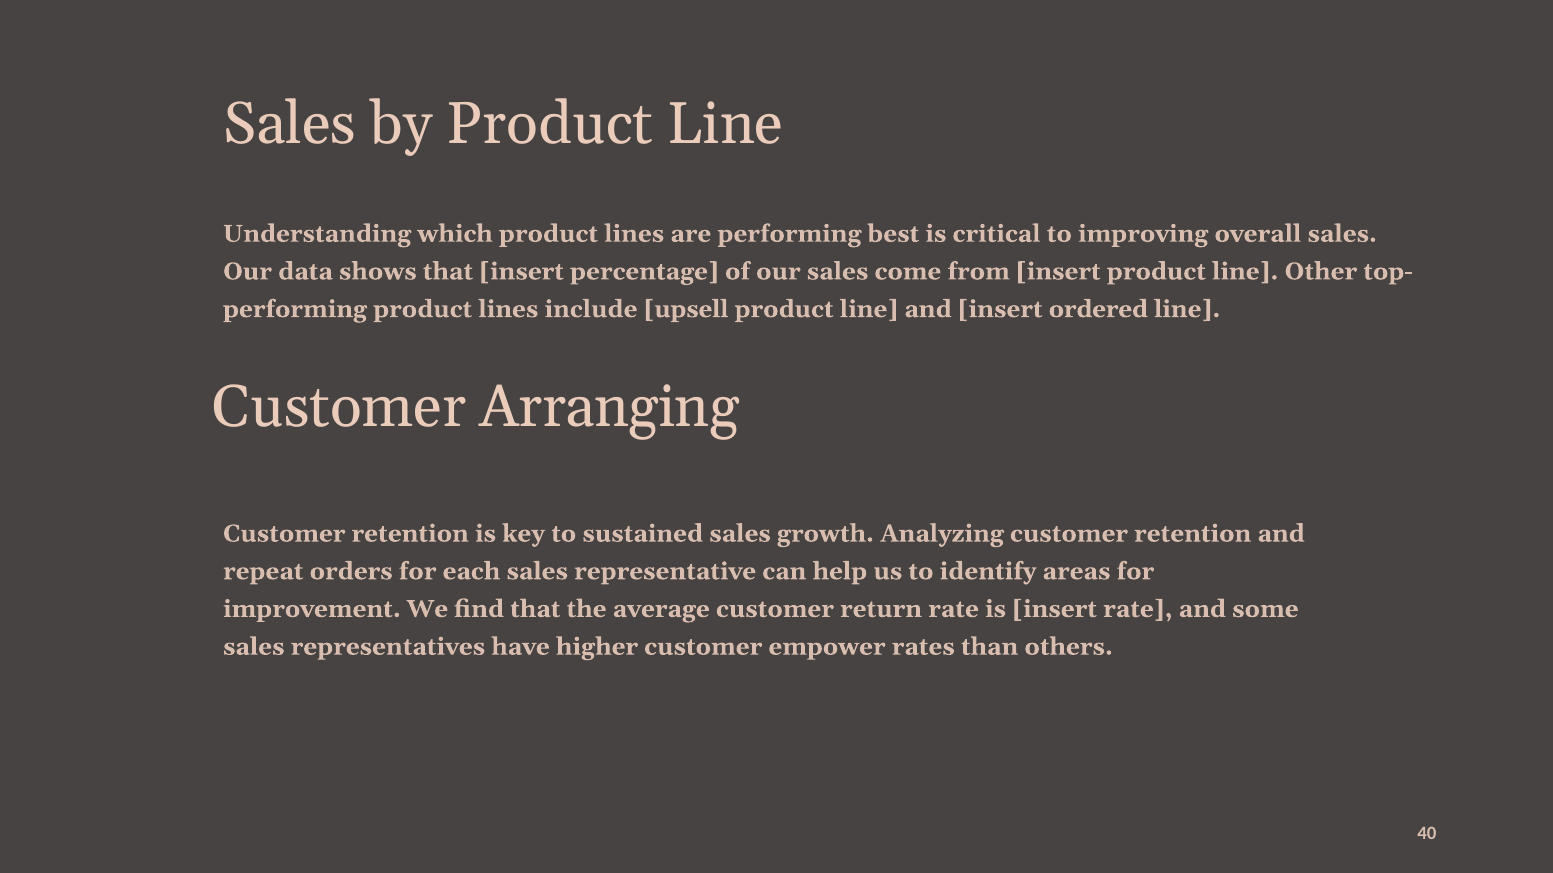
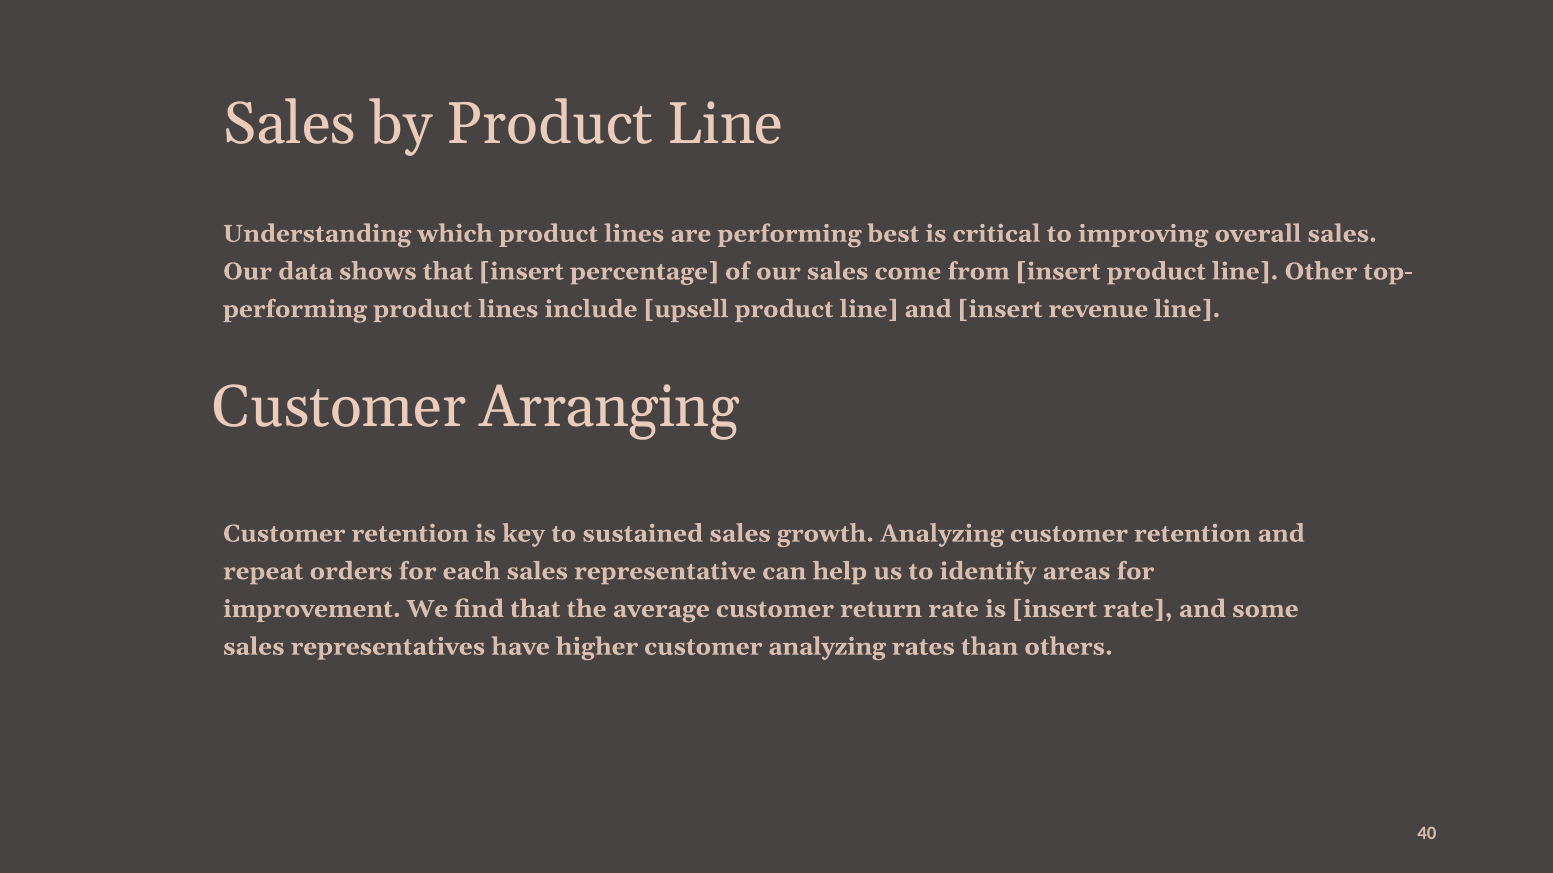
ordered: ordered -> revenue
customer empower: empower -> analyzing
